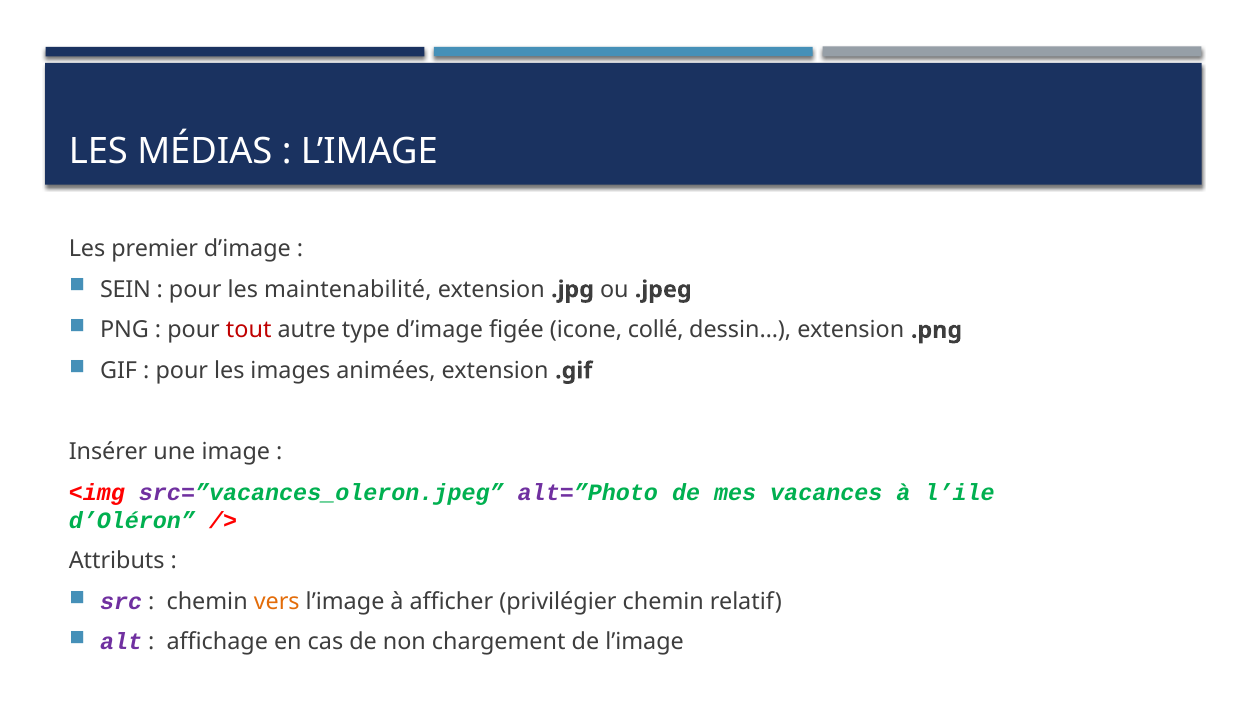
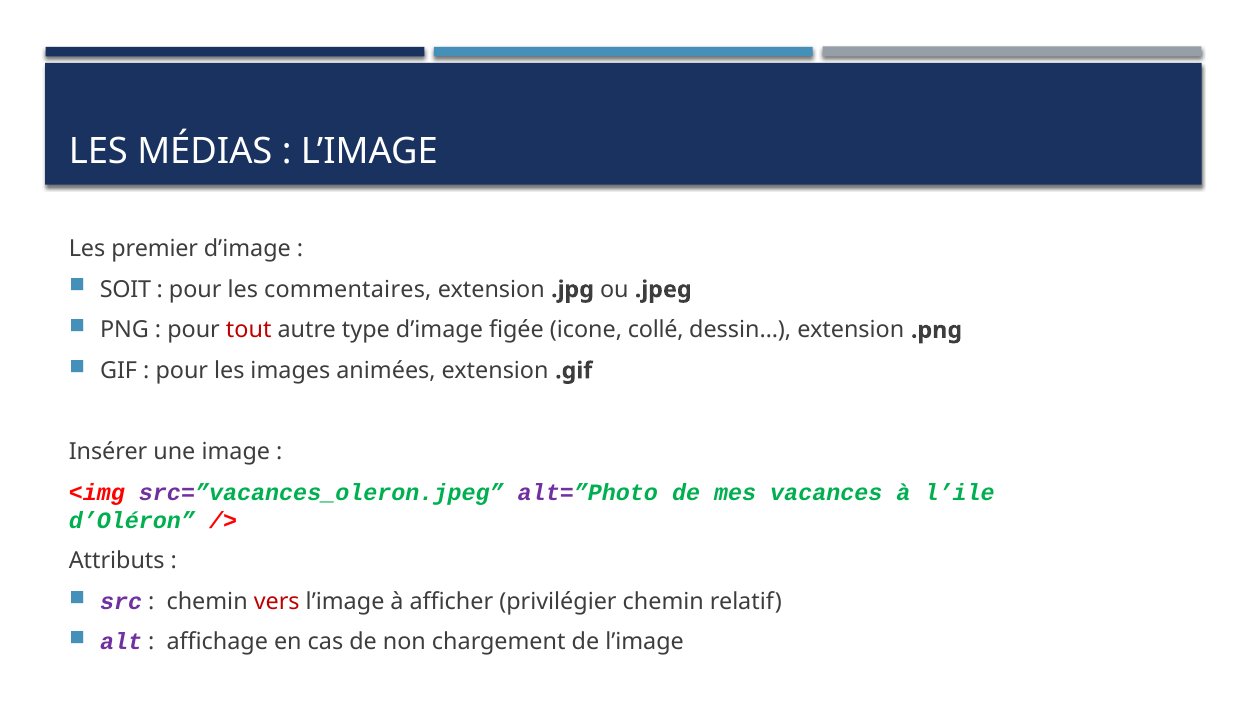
SEIN: SEIN -> SOIT
maintenabilité: maintenabilité -> commentaires
vers colour: orange -> red
